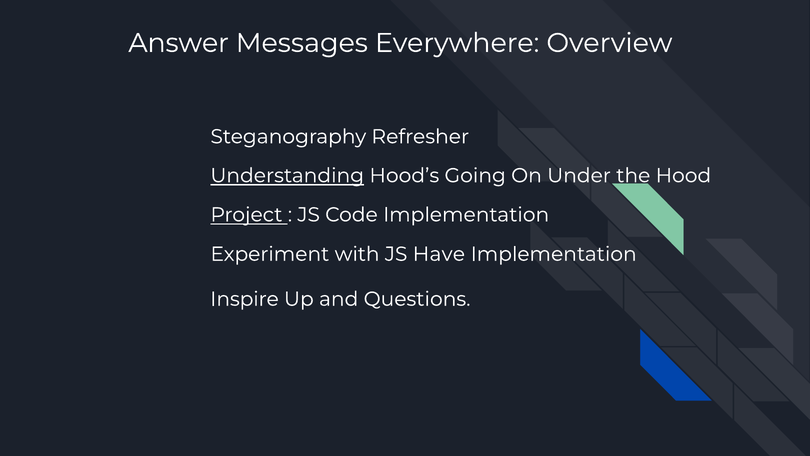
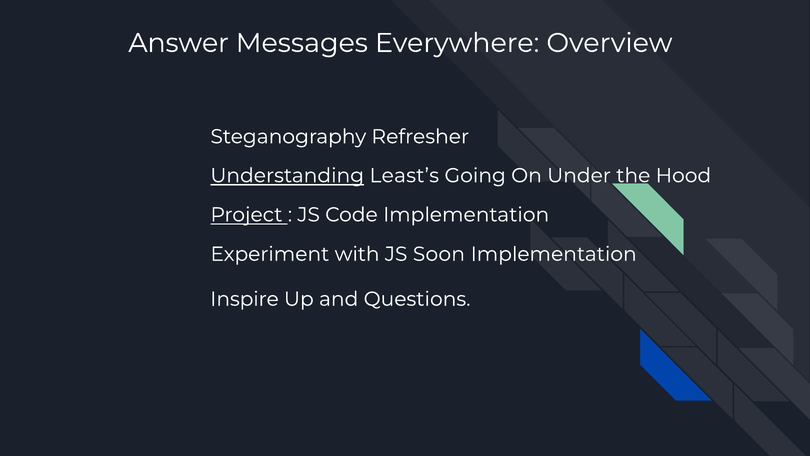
Hood’s: Hood’s -> Least’s
Have: Have -> Soon
